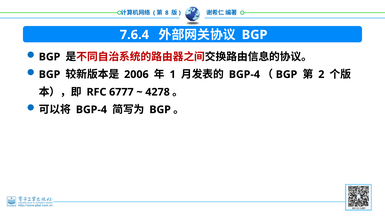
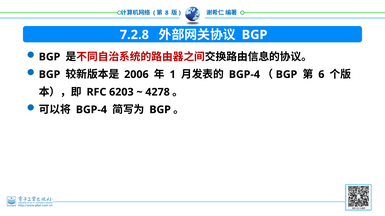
7.6.4: 7.6.4 -> 7.2.8
2: 2 -> 6
6777: 6777 -> 6203
